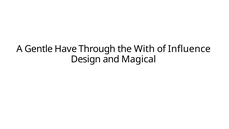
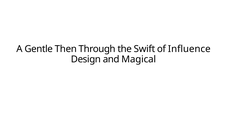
Have: Have -> Then
With: With -> Swift
